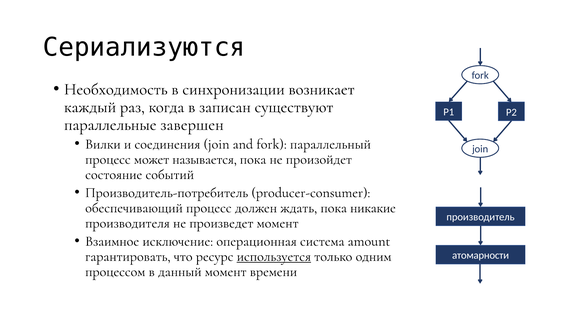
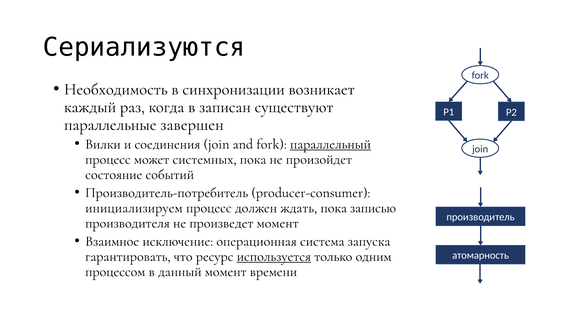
параллельный underline: none -> present
называется: называется -> системных
обеспечивающий: обеспечивающий -> инициализируем
никакие: никакие -> записью
amount: amount -> запуска
атомарности: атомарности -> атомарность
